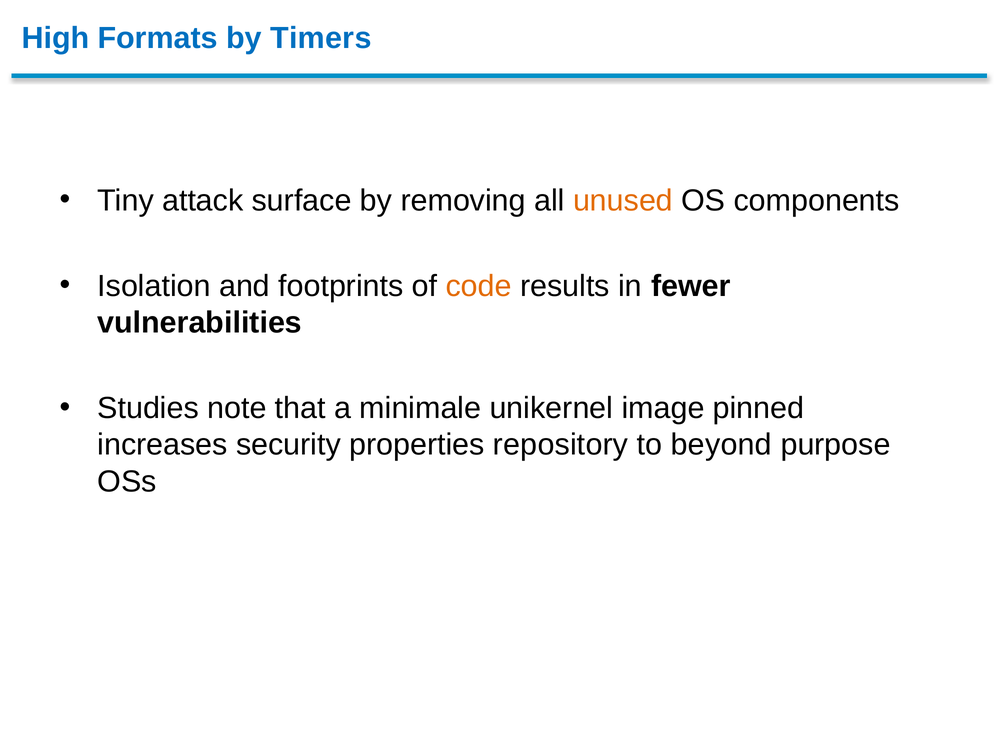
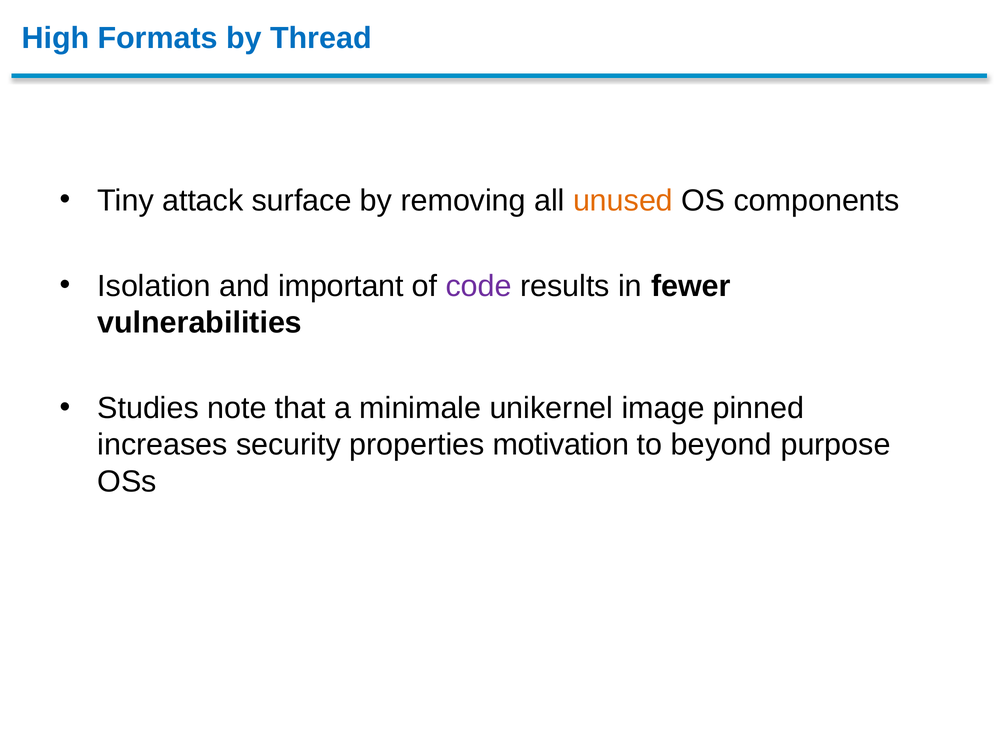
Timers: Timers -> Thread
footprints: footprints -> important
code colour: orange -> purple
repository: repository -> motivation
